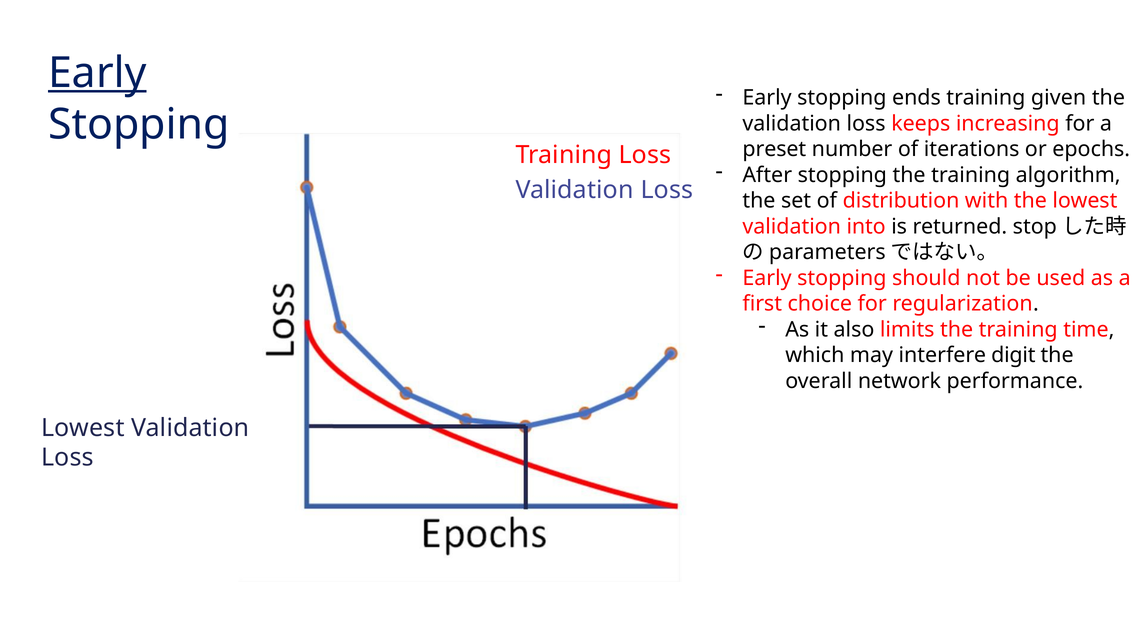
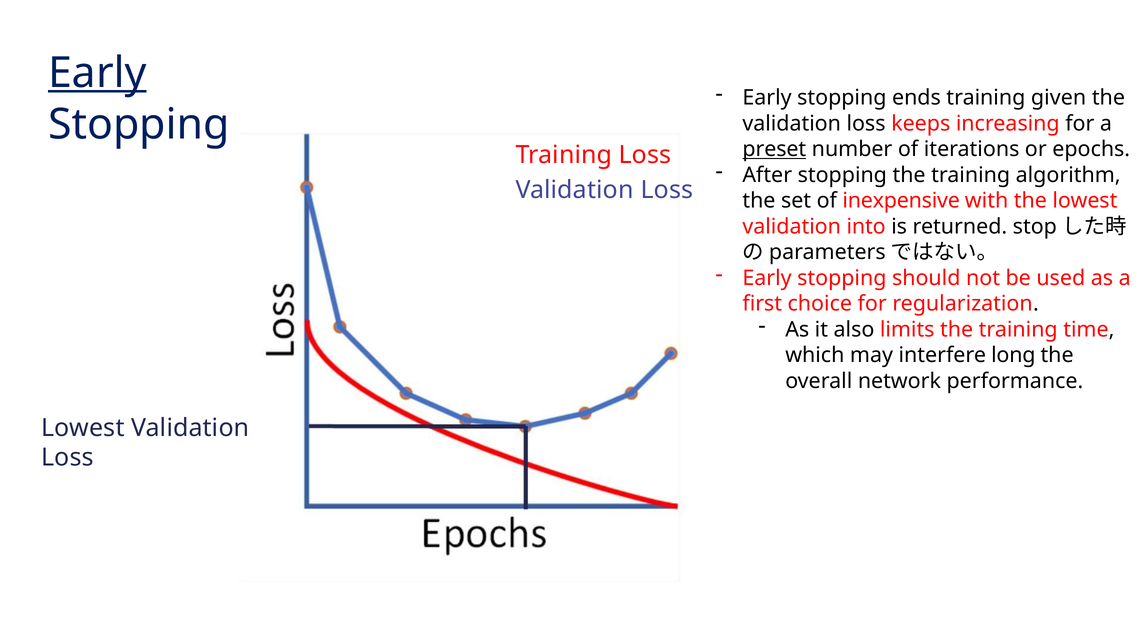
preset underline: none -> present
distribution: distribution -> inexpensive
digit: digit -> long
